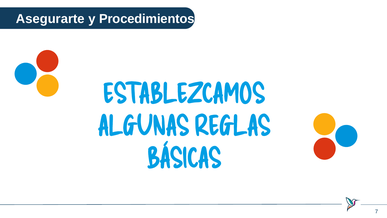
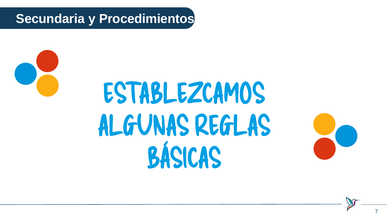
Asegurarte: Asegurarte -> Secundaria
